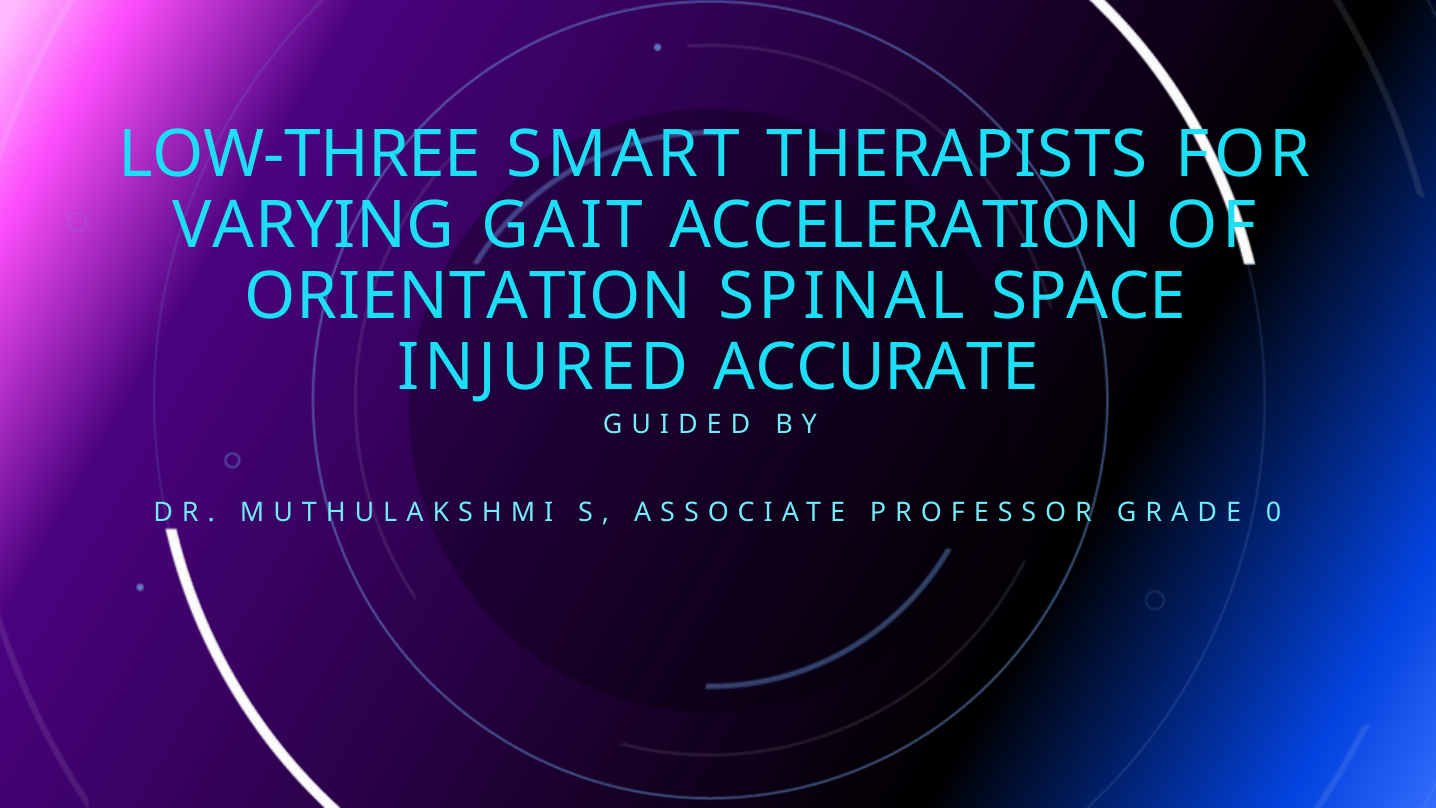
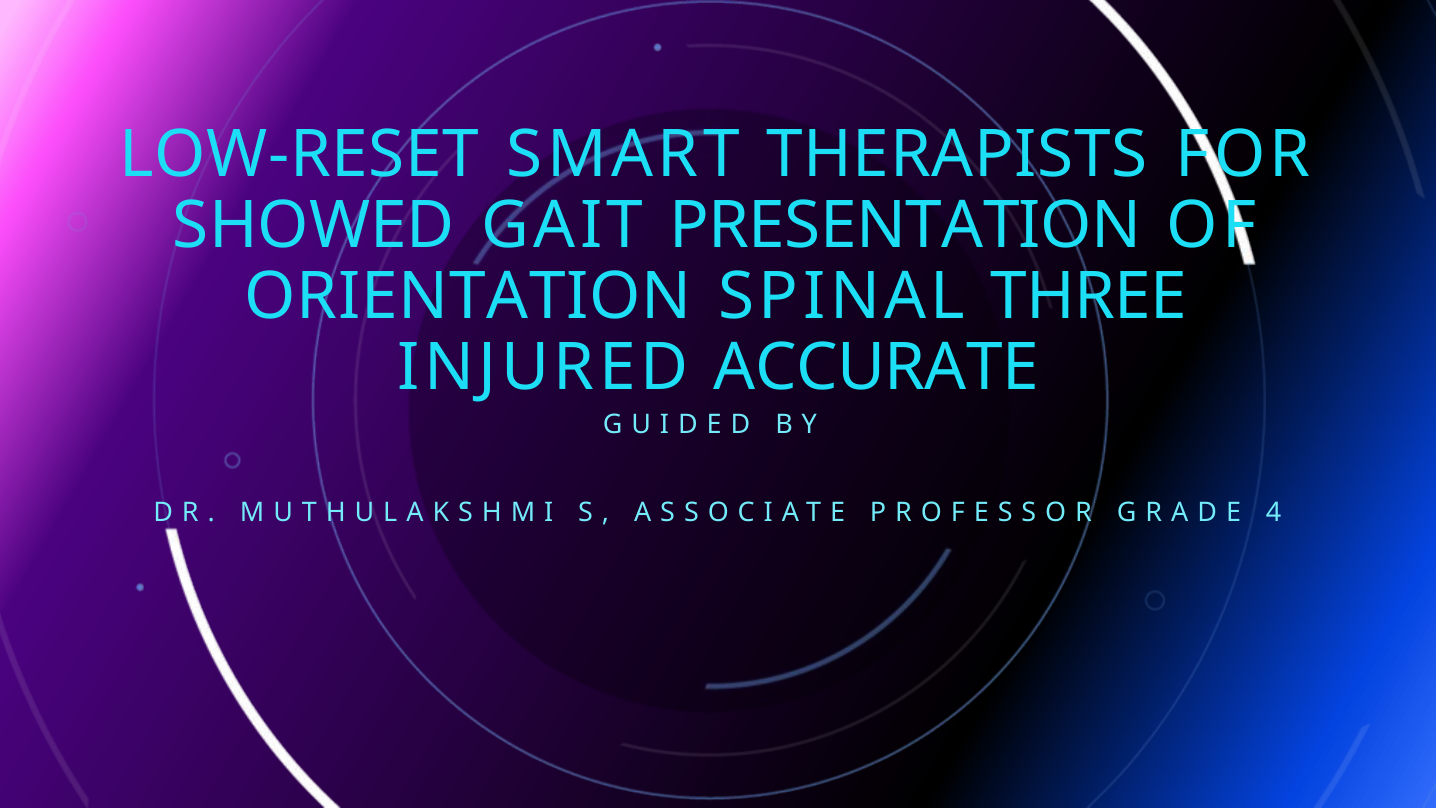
LOW-THREE: LOW-THREE -> LOW-RESET
VARYING: VARYING -> SHOWED
ACCELERATION: ACCELERATION -> PRESENTATION
SPACE: SPACE -> THREE
0: 0 -> 4
